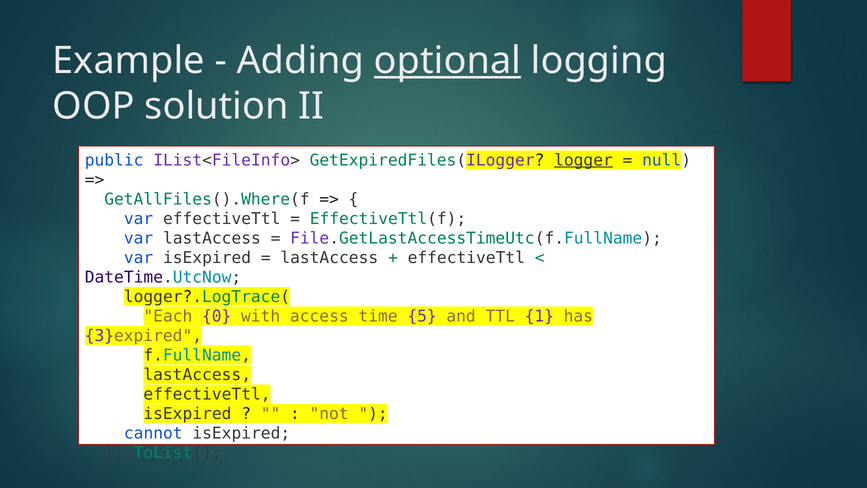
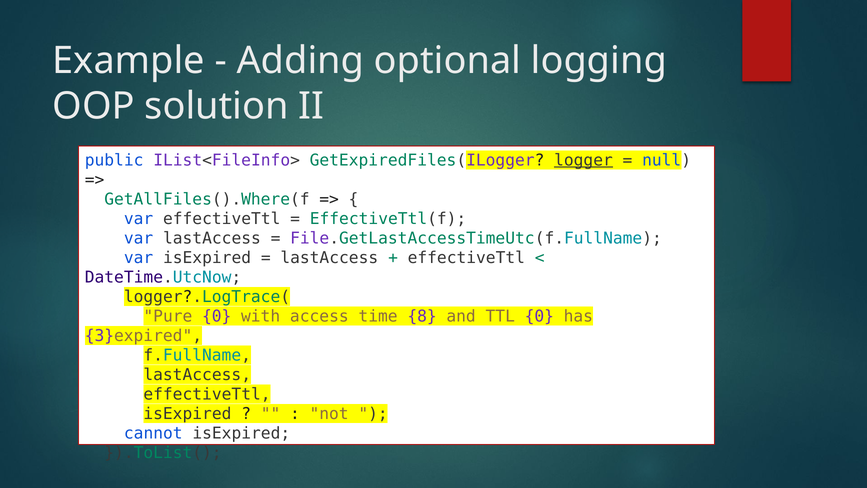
optional underline: present -> none
Each: Each -> Pure
5: 5 -> 8
TTL 1: 1 -> 0
